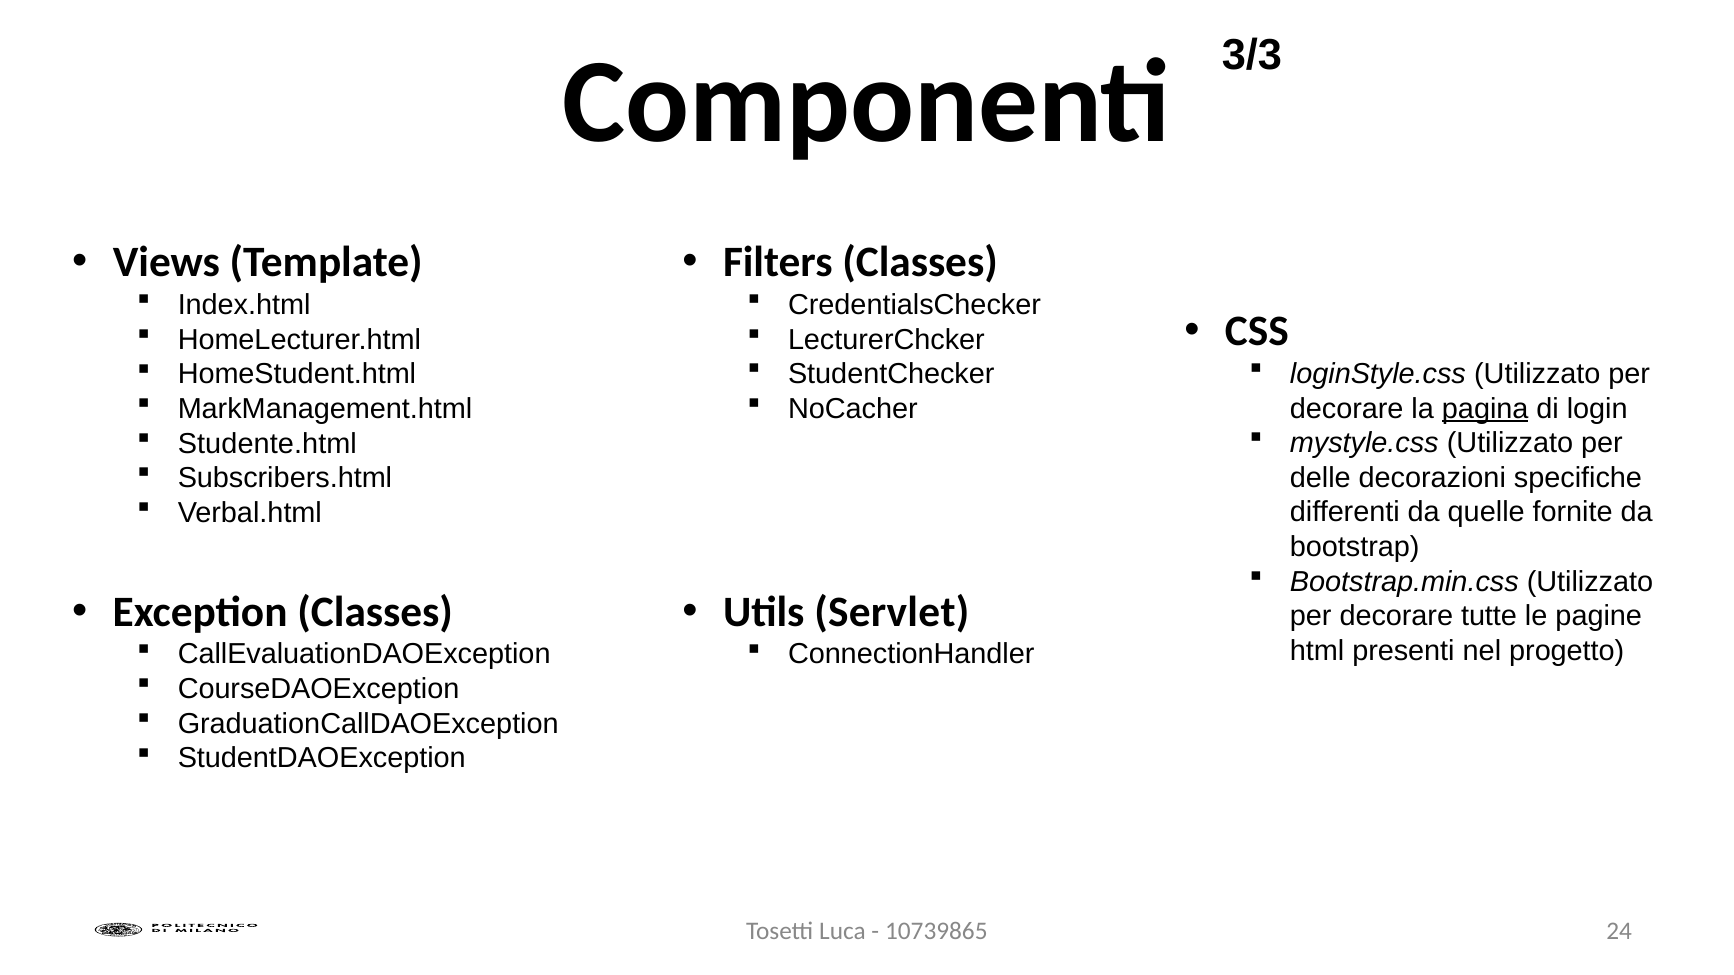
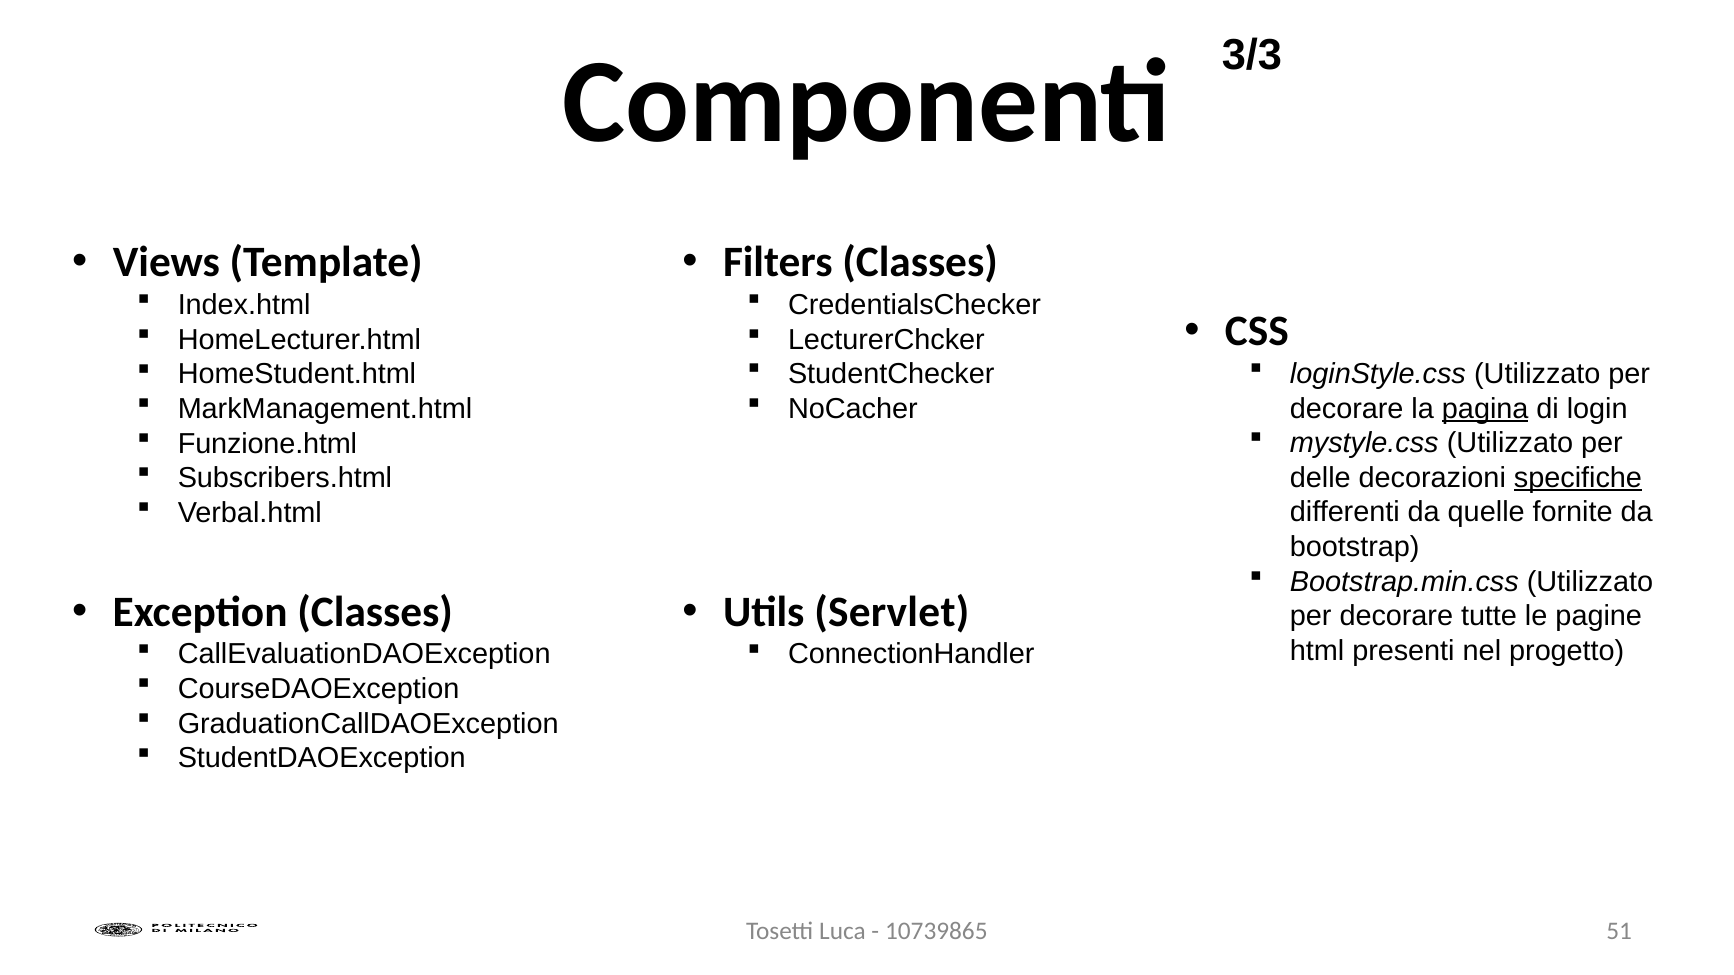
Studente.html: Studente.html -> Funzione.html
specifiche underline: none -> present
24: 24 -> 51
